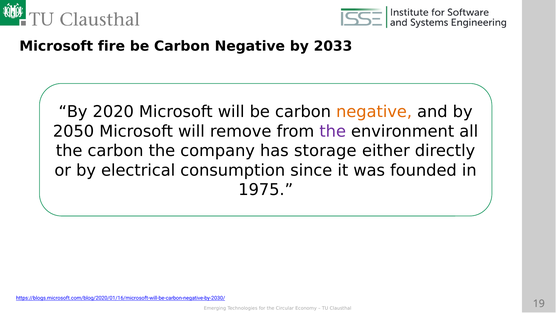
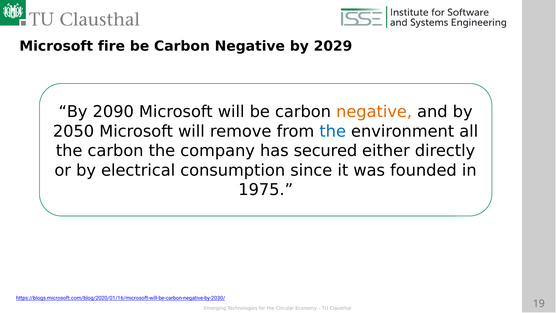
2033: 2033 -> 2029
2020: 2020 -> 2090
the at (333, 131) colour: purple -> blue
storage: storage -> secured
